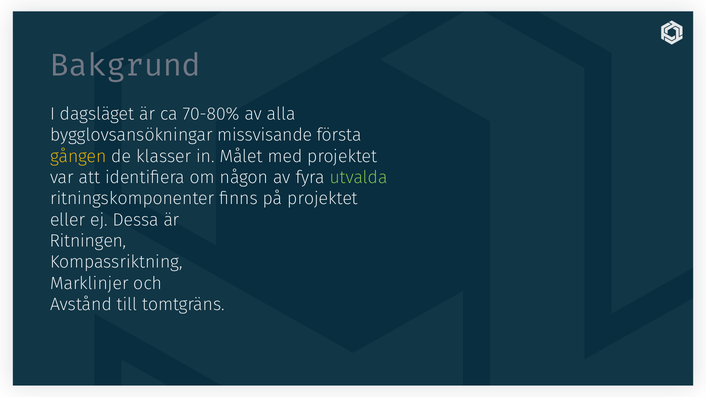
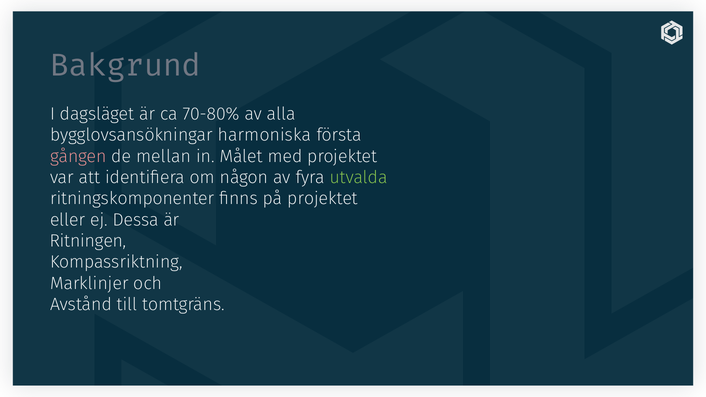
missvisande: missvisande -> harmoniska
gången colour: yellow -> pink
klasser: klasser -> mellan
